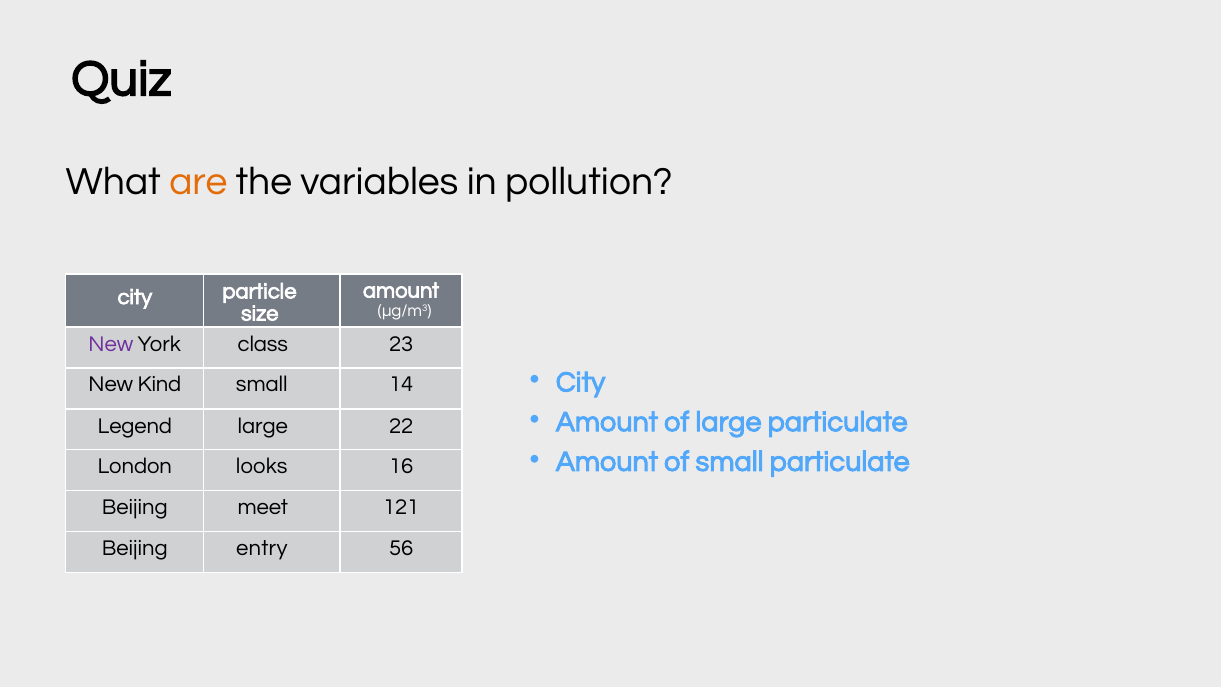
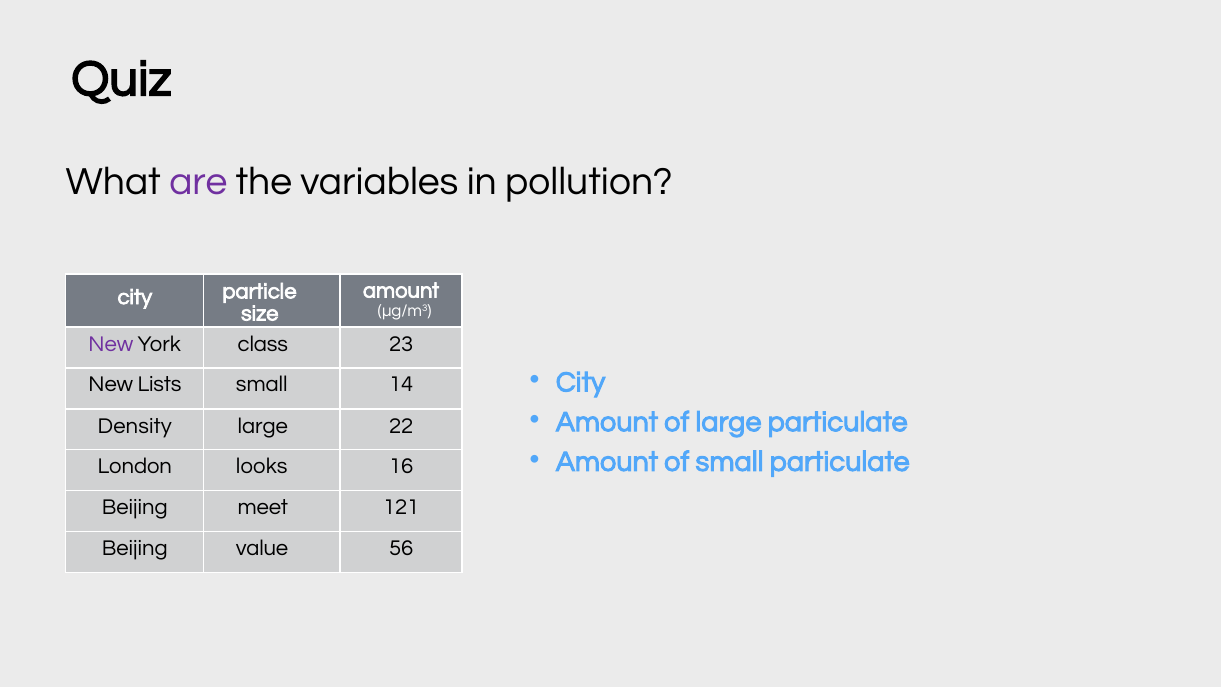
are colour: orange -> purple
Kind: Kind -> Lists
Legend: Legend -> Density
entry: entry -> value
